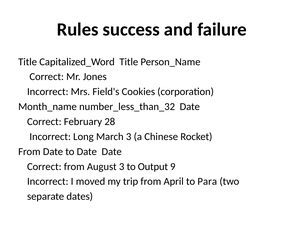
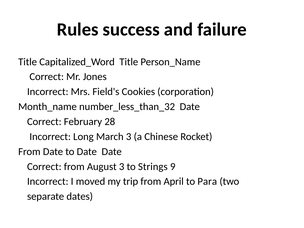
Output: Output -> Strings
